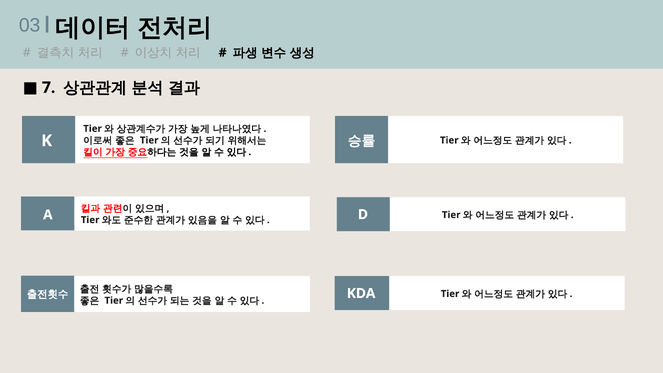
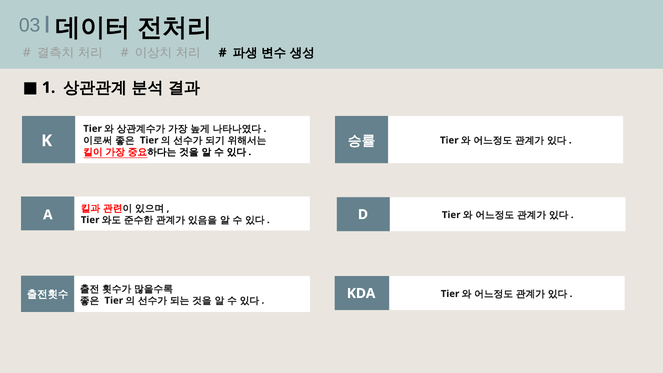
7: 7 -> 1
